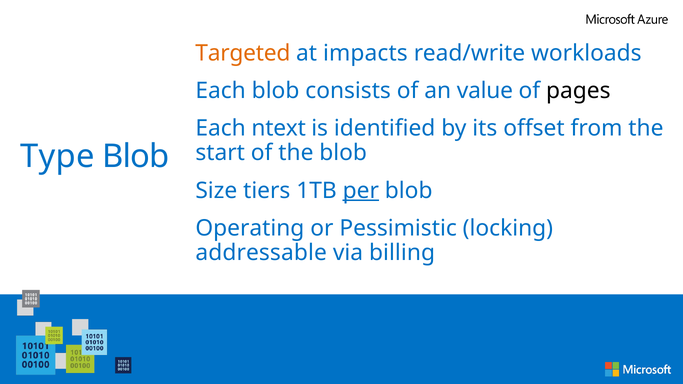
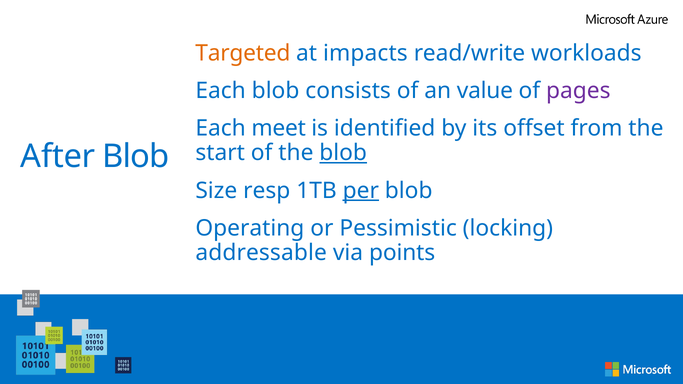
pages colour: black -> purple
ntext: ntext -> meet
blob at (343, 153) underline: none -> present
Type: Type -> After
tiers: tiers -> resp
billing: billing -> points
